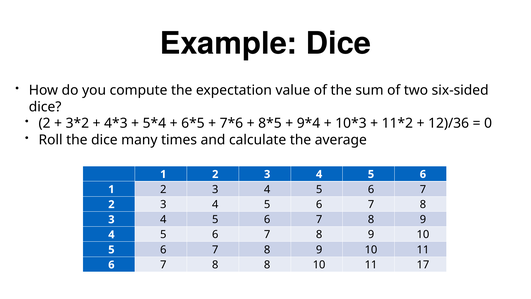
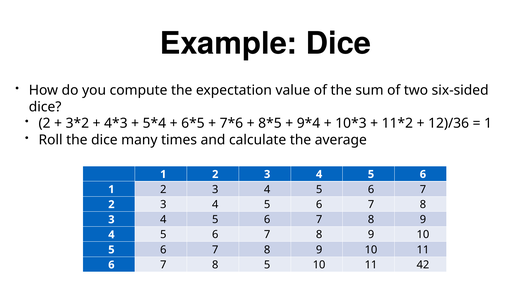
0 at (488, 123): 0 -> 1
8 8: 8 -> 5
17: 17 -> 42
